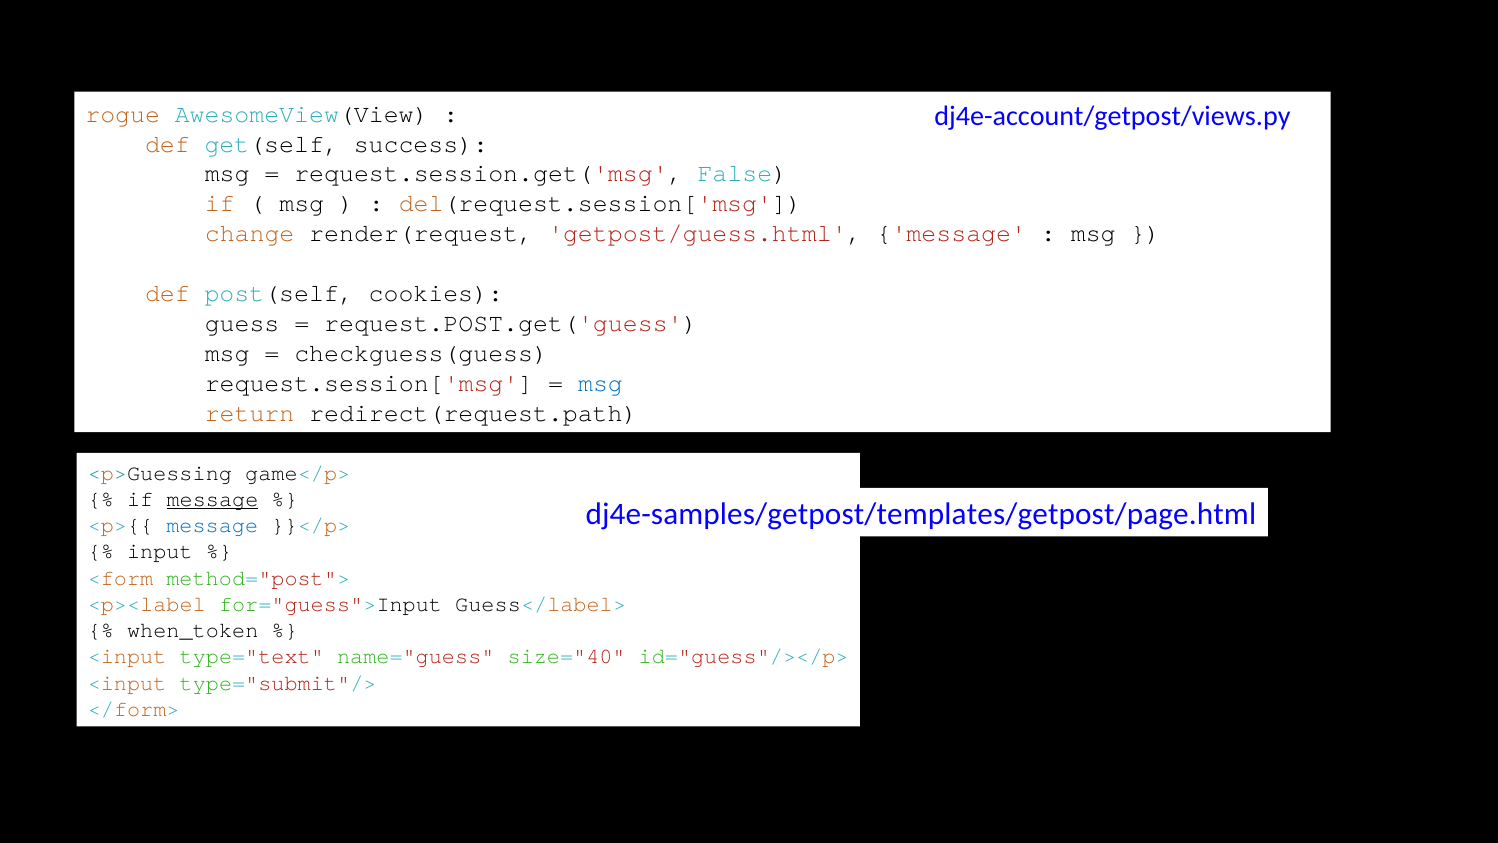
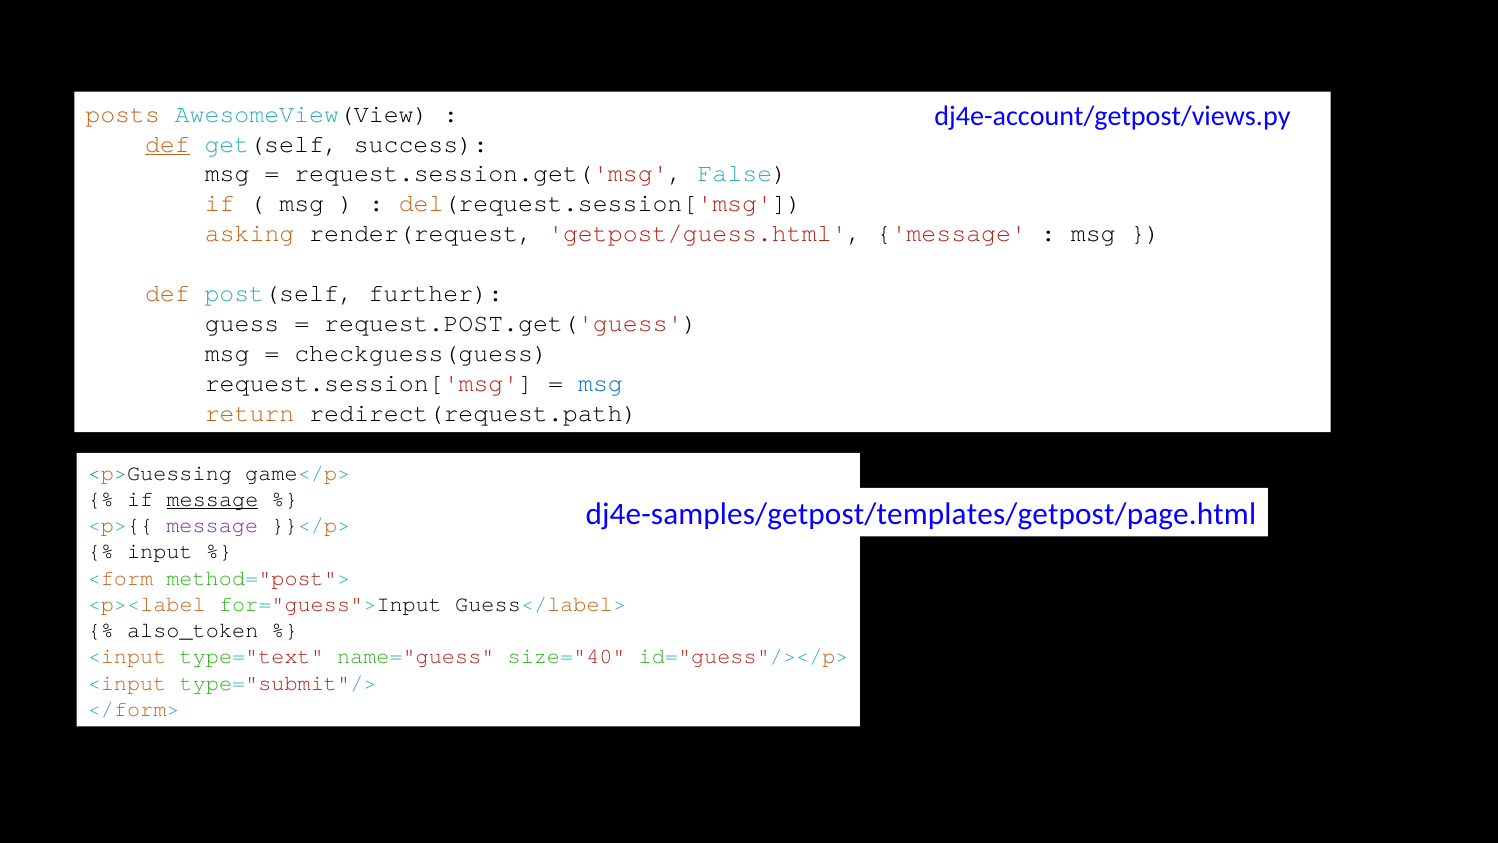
rogue: rogue -> posts
def at (167, 144) underline: none -> present
change: change -> asking
cookies: cookies -> further
message at (212, 525) colour: blue -> purple
when_token: when_token -> also_token
